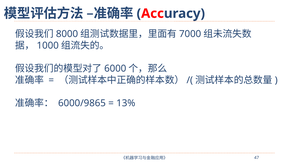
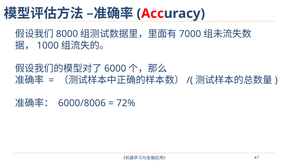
6000/9865: 6000/9865 -> 6000/8006
13%: 13% -> 72%
